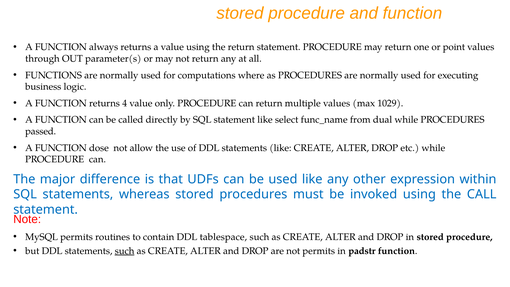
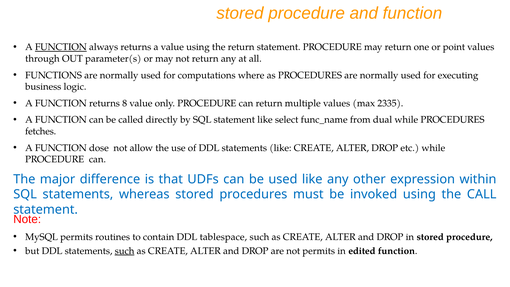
FUNCTION at (61, 47) underline: none -> present
4: 4 -> 8
1029: 1029 -> 2335
passed: passed -> fetches
padstr: padstr -> edited
